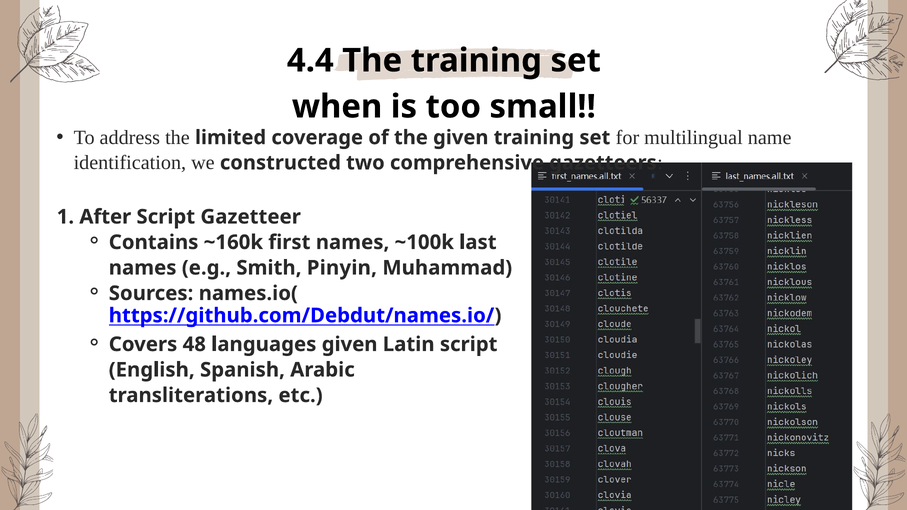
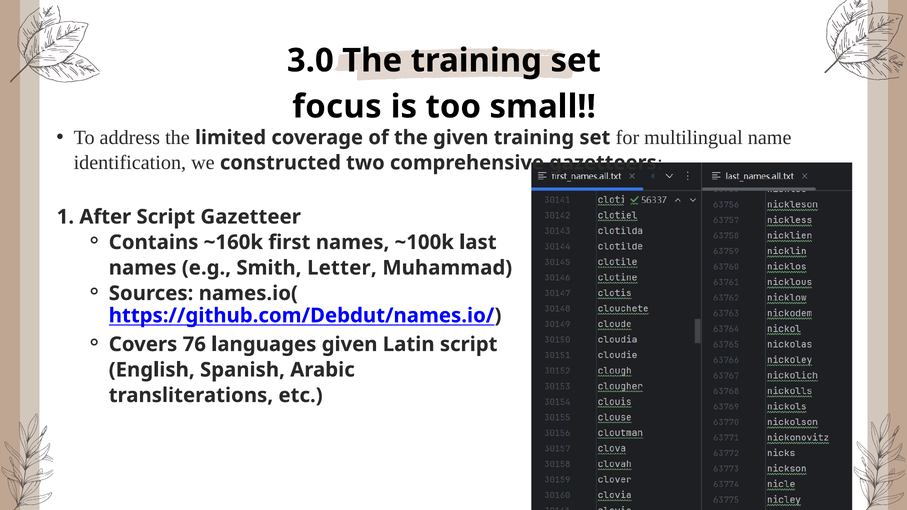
4.4: 4.4 -> 3.0
when: when -> focus
Pinyin: Pinyin -> Letter
48: 48 -> 76
